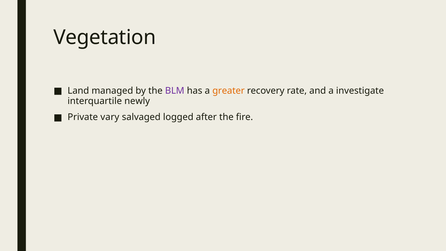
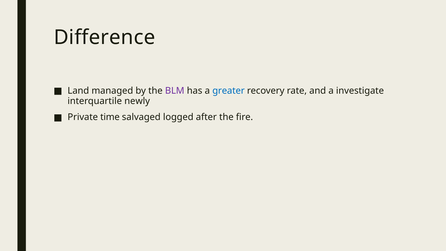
Vegetation: Vegetation -> Difference
greater colour: orange -> blue
vary: vary -> time
